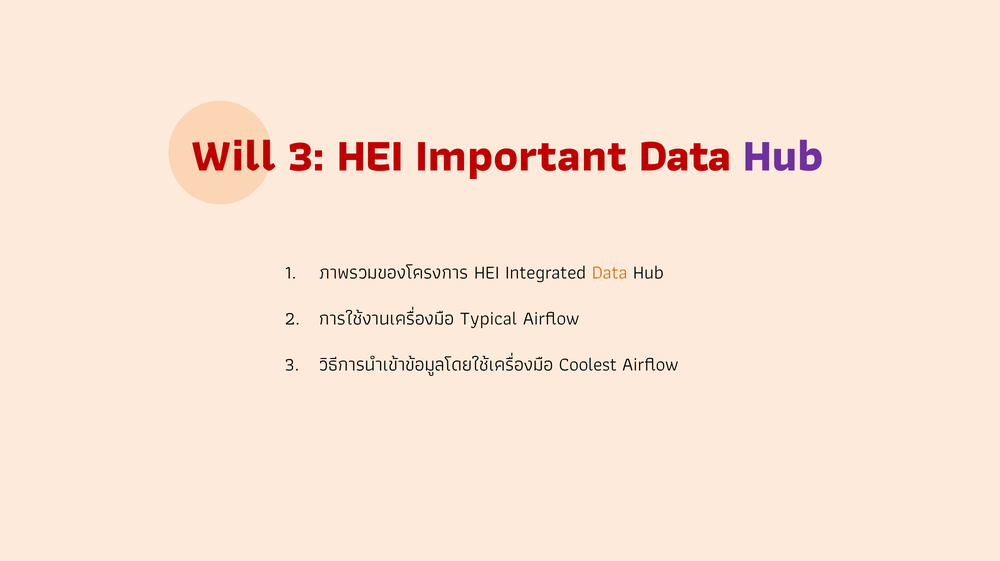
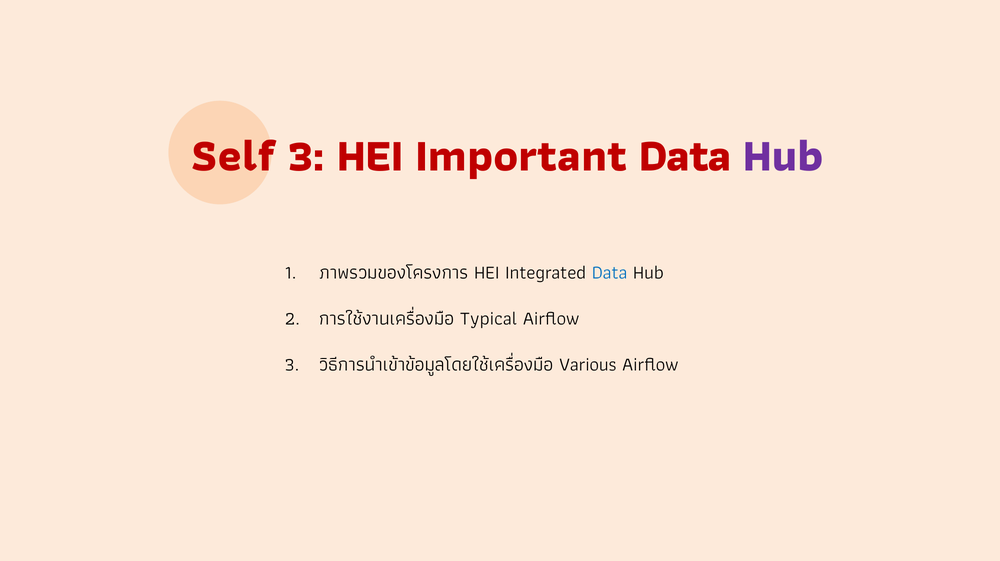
Will: Will -> Self
Data at (610, 273) colour: orange -> blue
Coolest: Coolest -> Various
